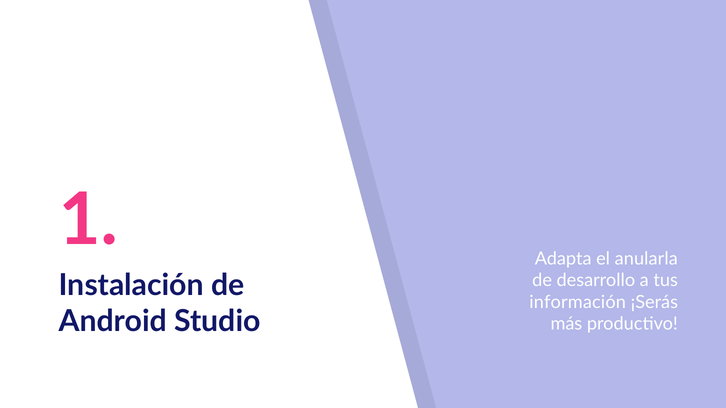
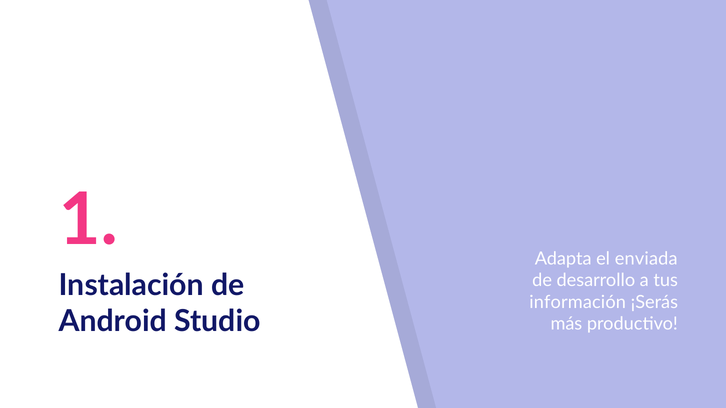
anularla: anularla -> enviada
